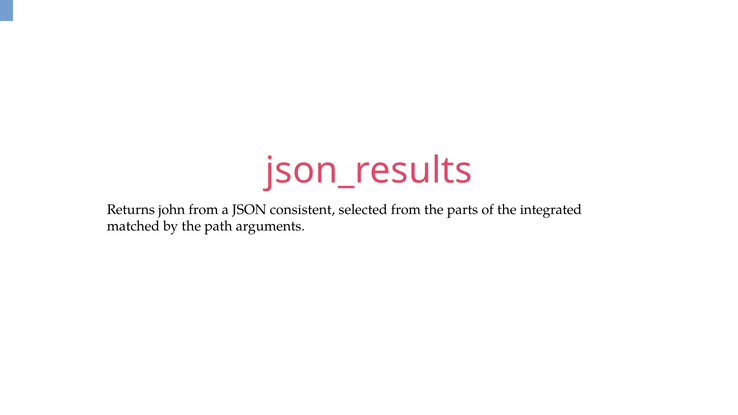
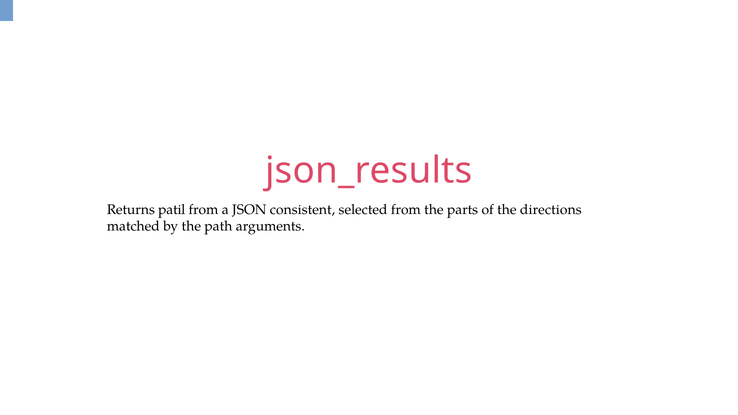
john: john -> patil
integrated: integrated -> directions
